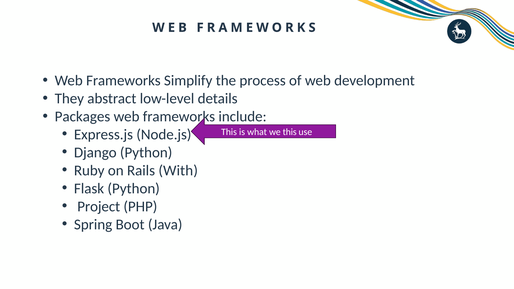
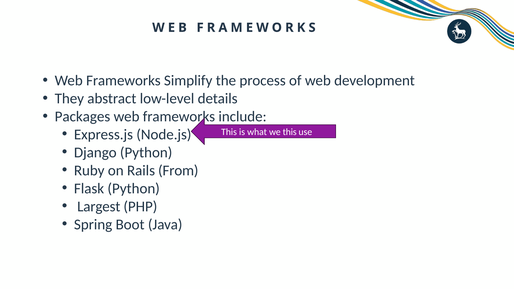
With: With -> From
Project: Project -> Largest
